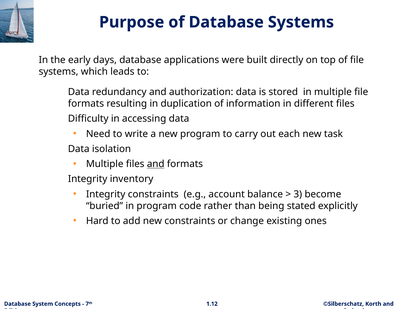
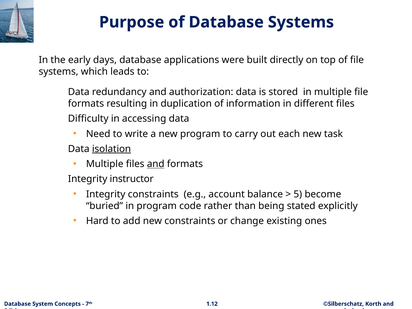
isolation underline: none -> present
inventory: inventory -> instructor
3: 3 -> 5
